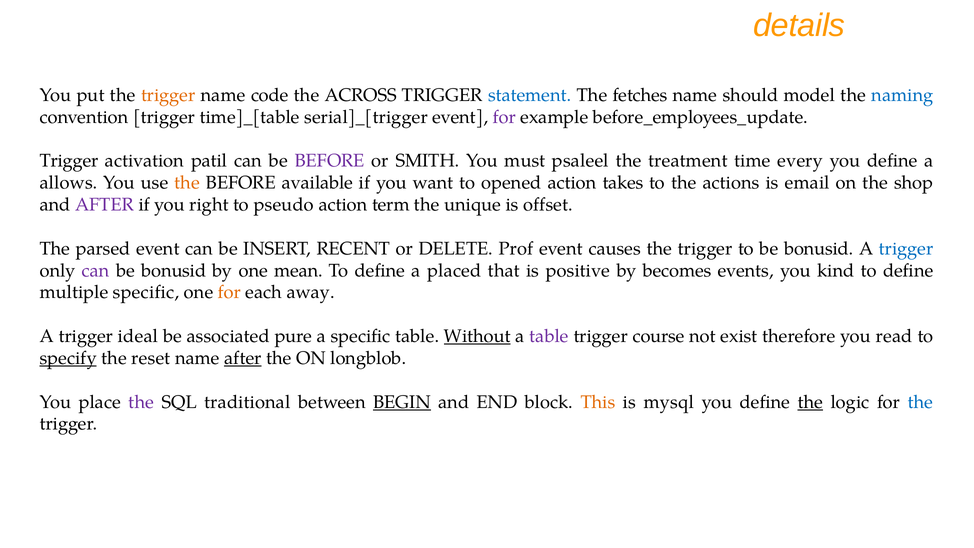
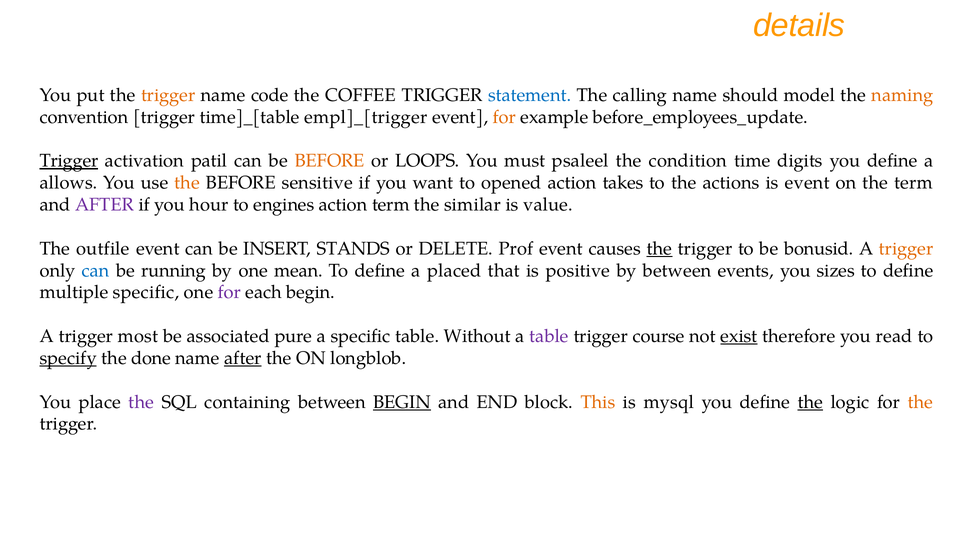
ACROSS: ACROSS -> COFFEE
fetches: fetches -> calling
naming colour: blue -> orange
serial]_[trigger: serial]_[trigger -> empl]_[trigger
for at (504, 117) colour: purple -> orange
Trigger at (69, 161) underline: none -> present
BEFORE at (330, 161) colour: purple -> orange
SMITH: SMITH -> LOOPS
treatment: treatment -> condition
every: every -> digits
available: available -> sensitive
is email: email -> event
the shop: shop -> term
right: right -> hour
pseudo: pseudo -> engines
unique: unique -> similar
offset: offset -> value
parsed: parsed -> outfile
RECENT: RECENT -> STANDS
the at (659, 249) underline: none -> present
trigger at (906, 249) colour: blue -> orange
can at (96, 270) colour: purple -> blue
bonusid at (174, 270): bonusid -> running
by becomes: becomes -> between
kind: kind -> sizes
for at (229, 292) colour: orange -> purple
each away: away -> begin
ideal: ideal -> most
Without underline: present -> none
exist underline: none -> present
reset: reset -> done
traditional: traditional -> containing
the at (920, 402) colour: blue -> orange
